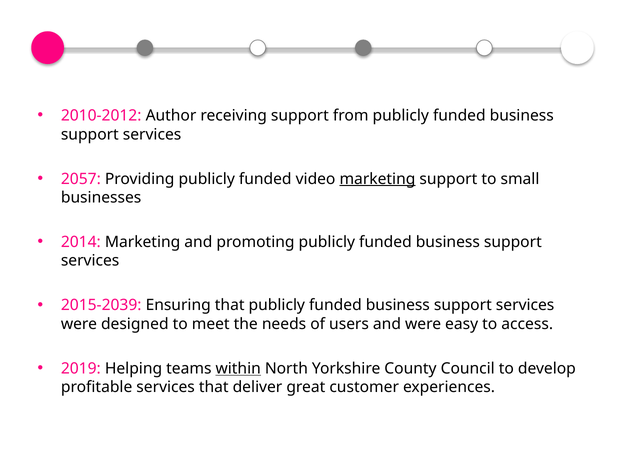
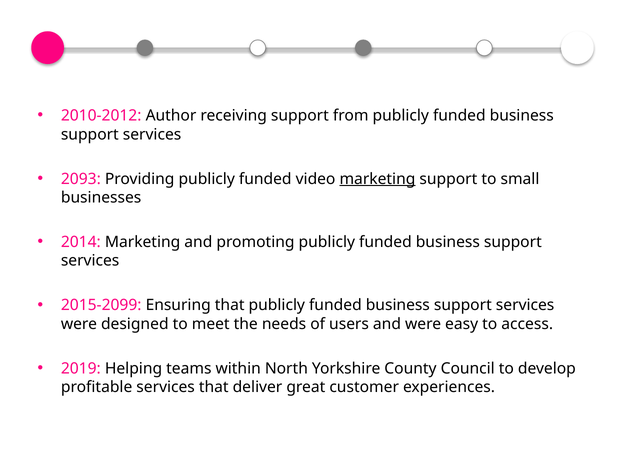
2057: 2057 -> 2093
2015-2039: 2015-2039 -> 2015-2099
within underline: present -> none
